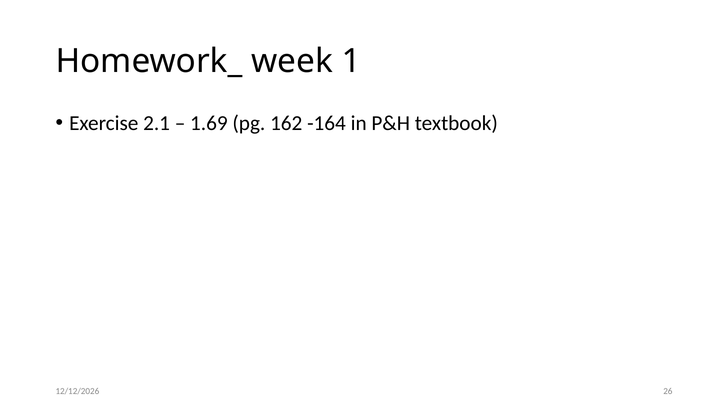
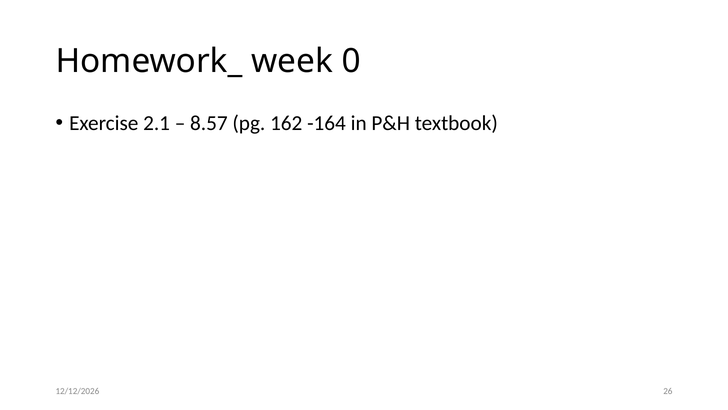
1: 1 -> 0
1.69: 1.69 -> 8.57
